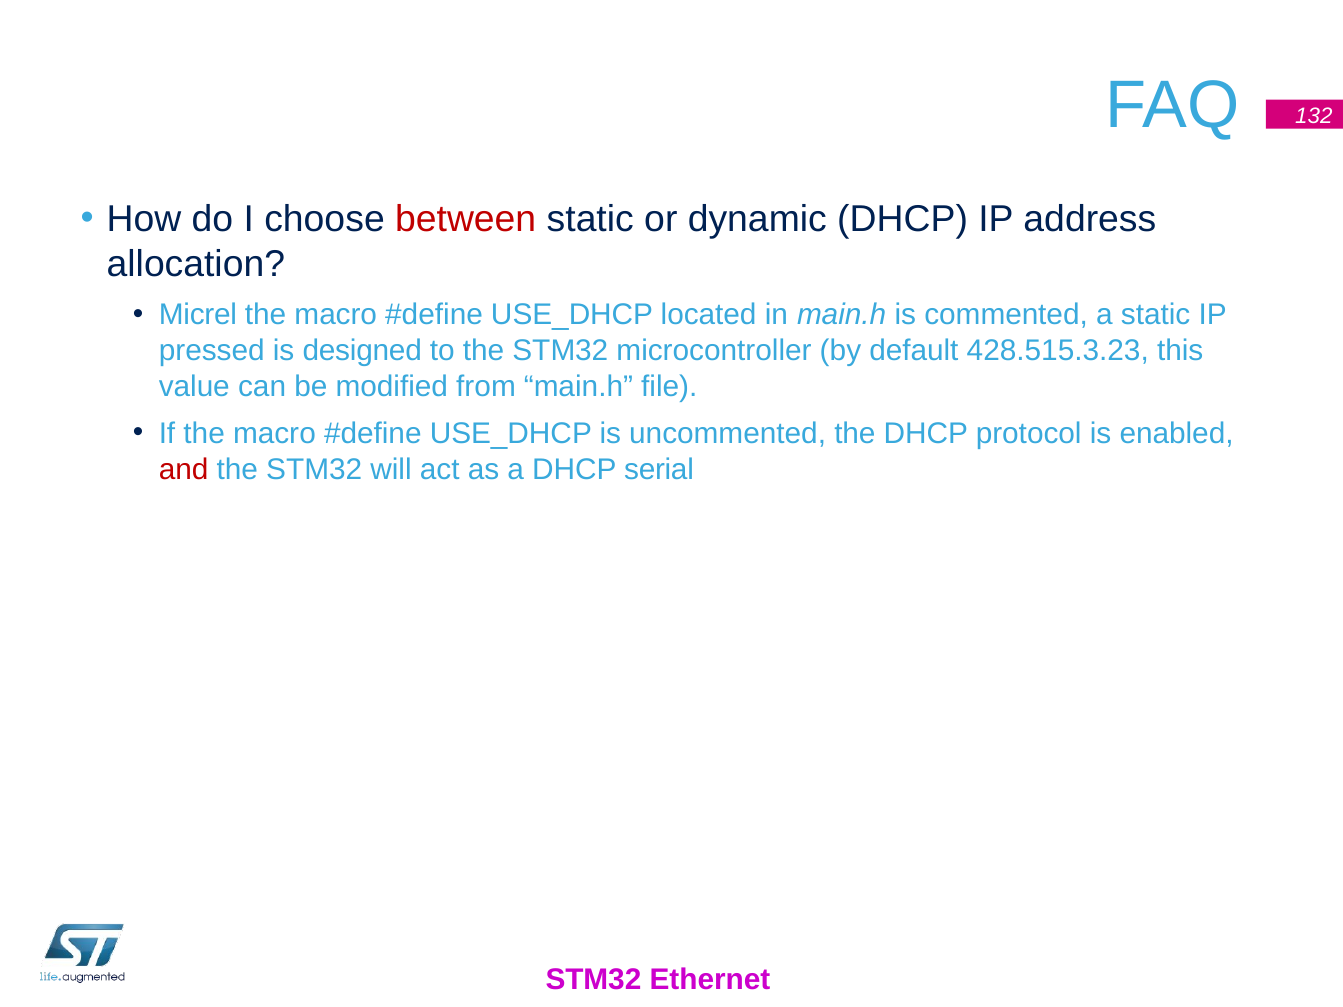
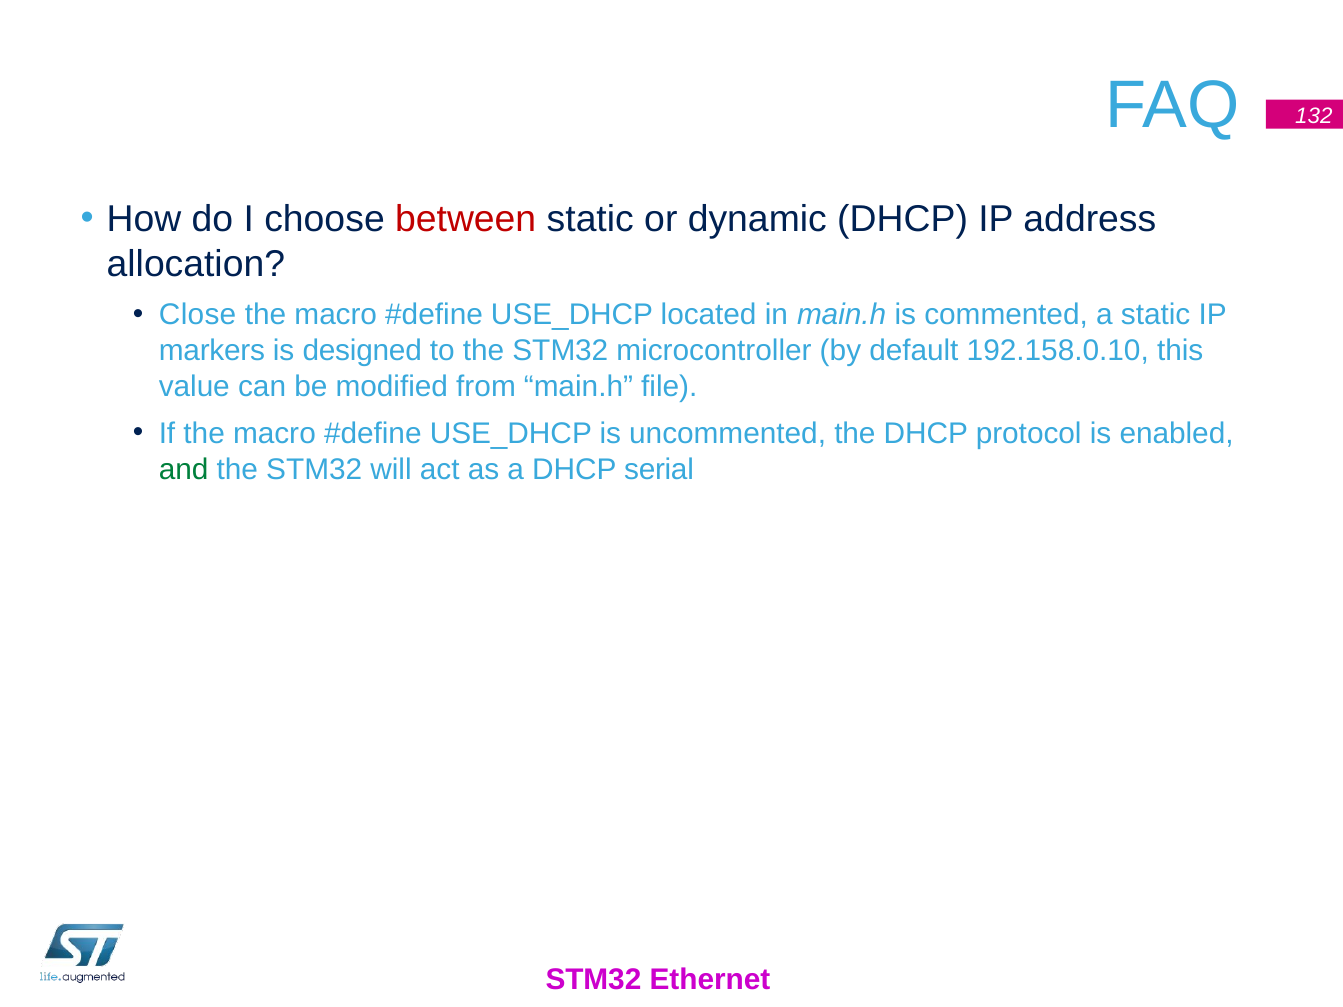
Micrel: Micrel -> Close
pressed: pressed -> markers
428.515.3.23: 428.515.3.23 -> 192.158.0.10
and colour: red -> green
